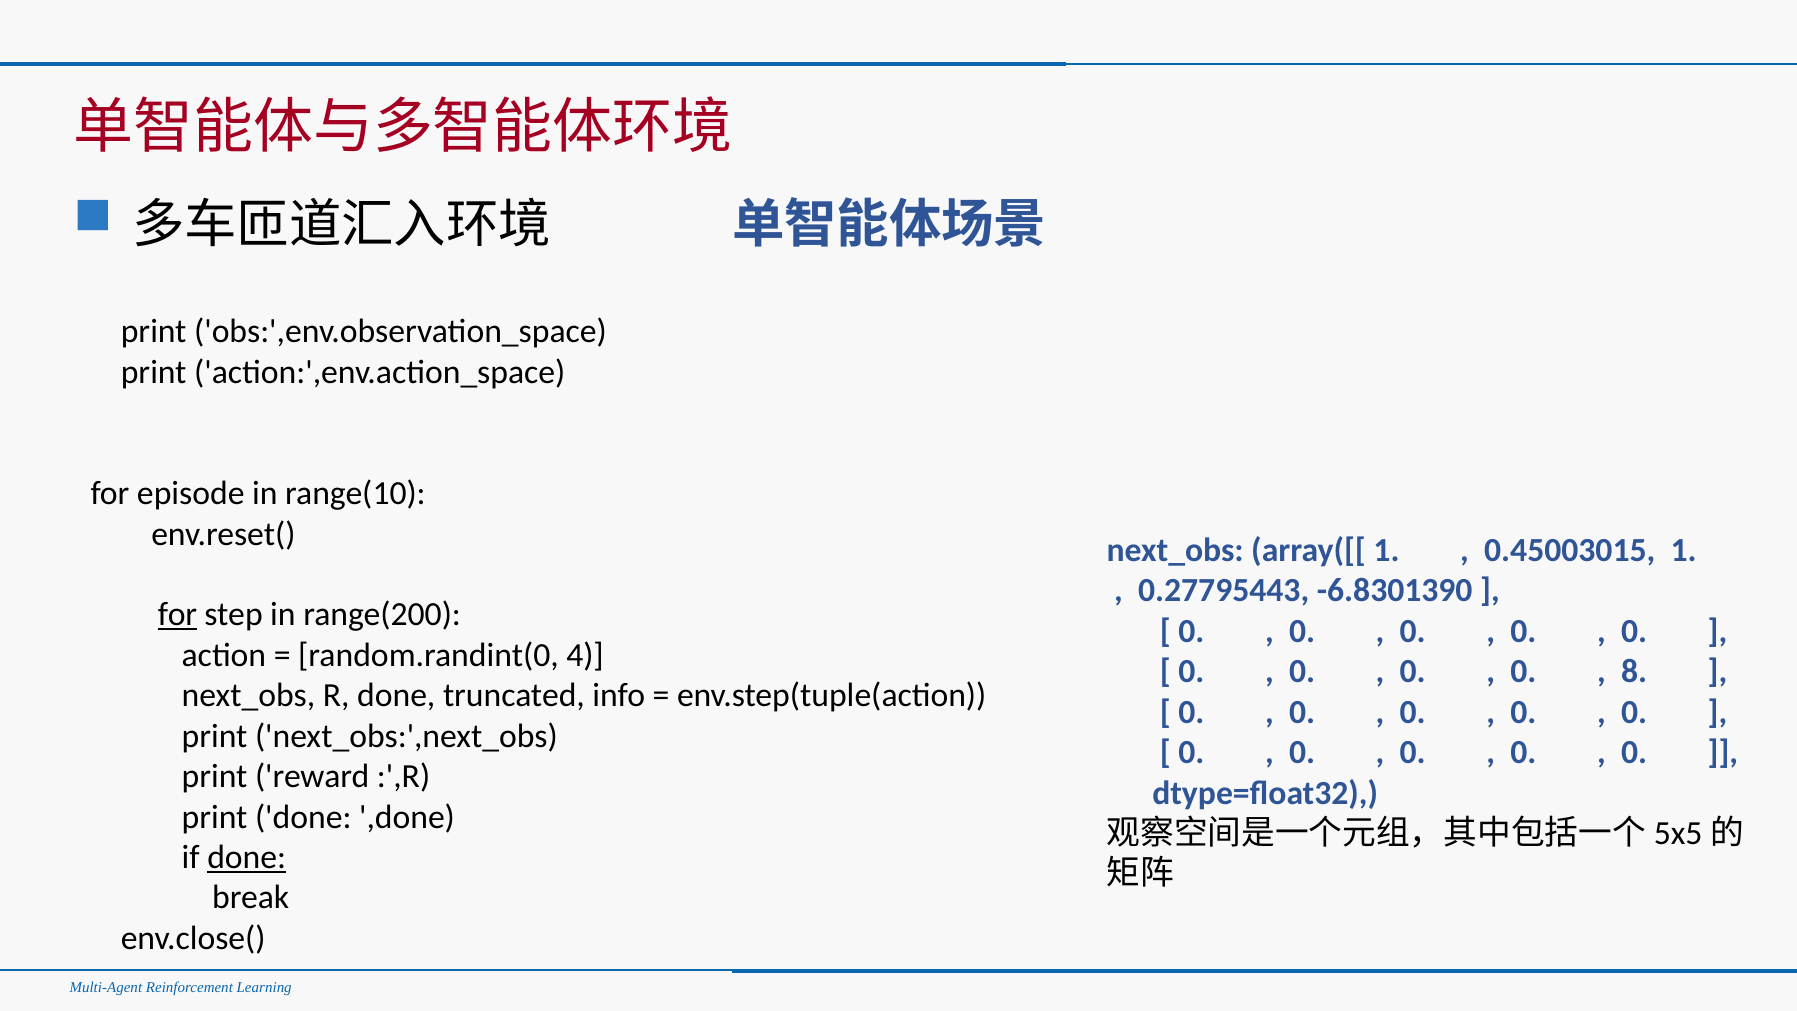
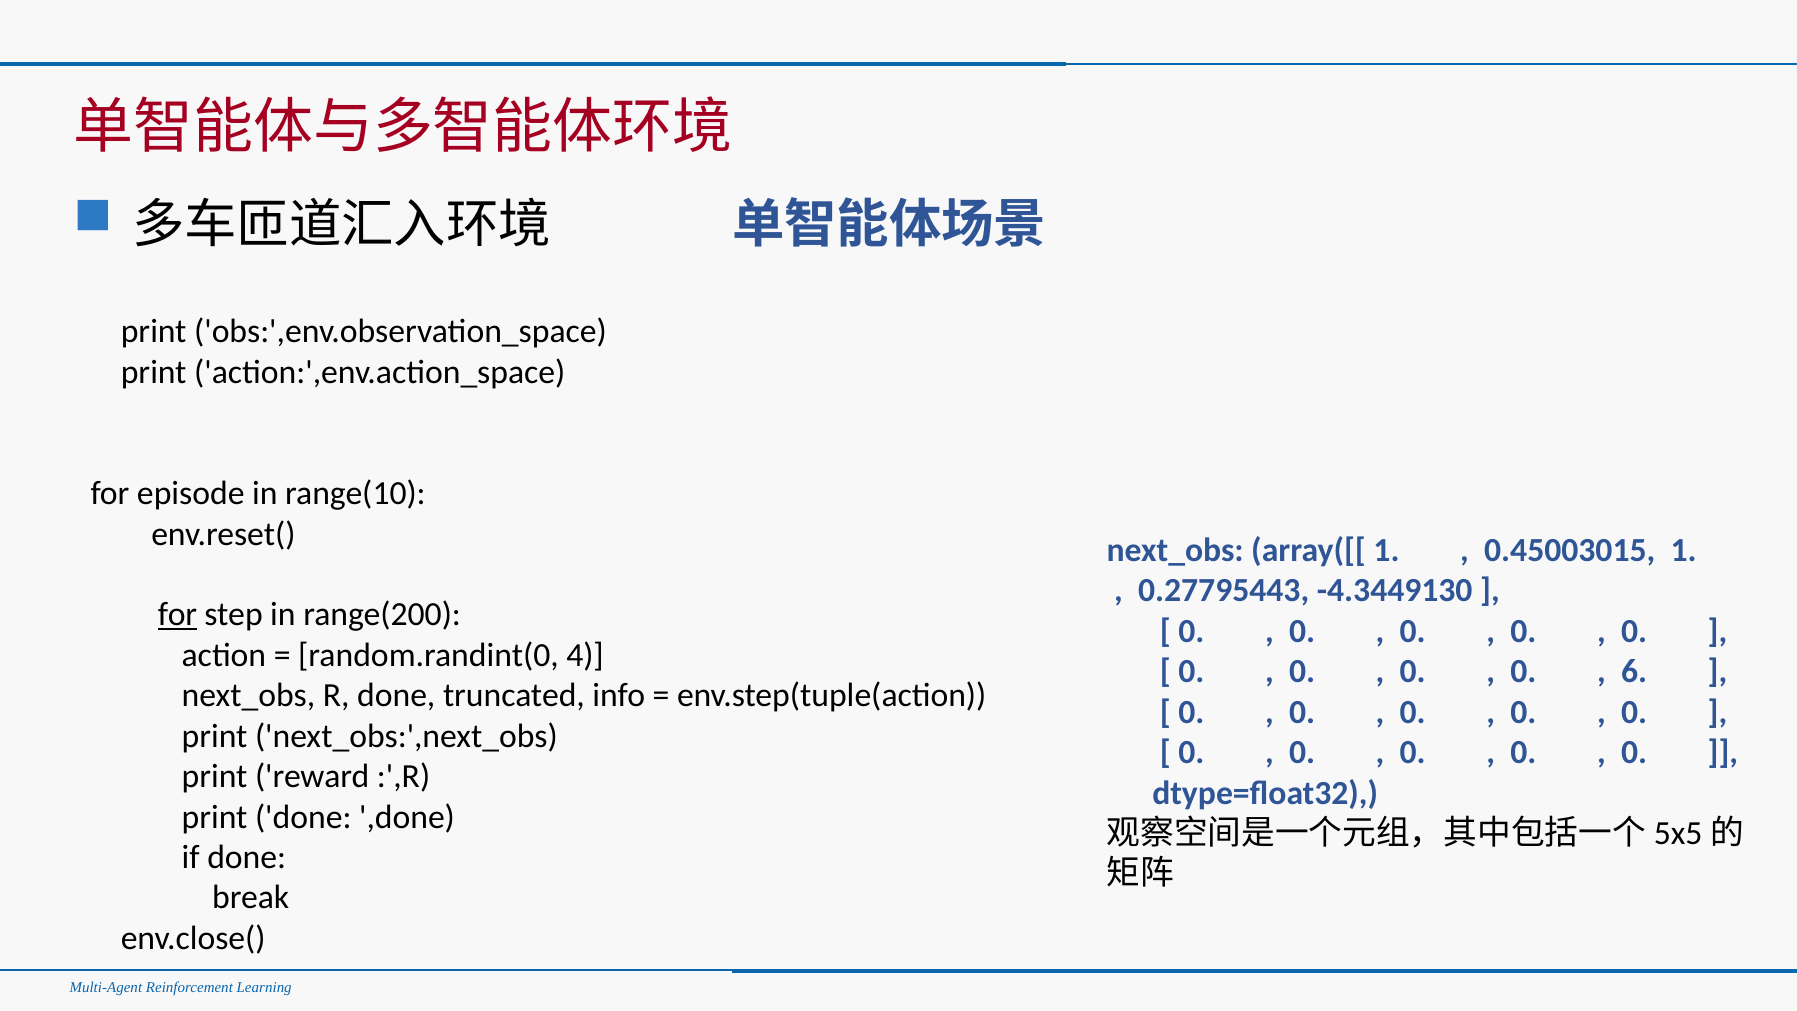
-6.8301390: -6.8301390 -> -4.3449130
8: 8 -> 6
done at (247, 857) underline: present -> none
